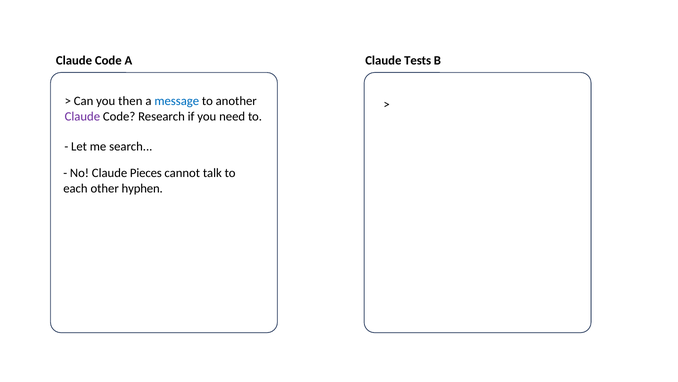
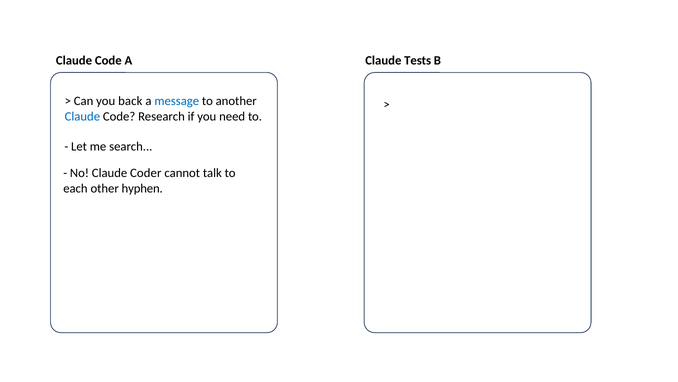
then: then -> back
Claude at (82, 116) colour: purple -> blue
Pieces: Pieces -> Coder
